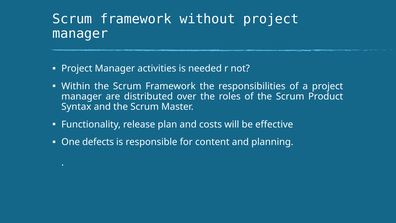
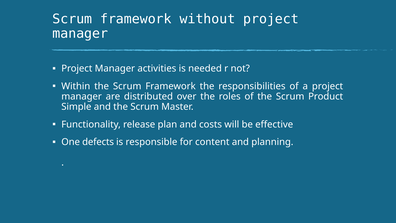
Syntax: Syntax -> Simple
